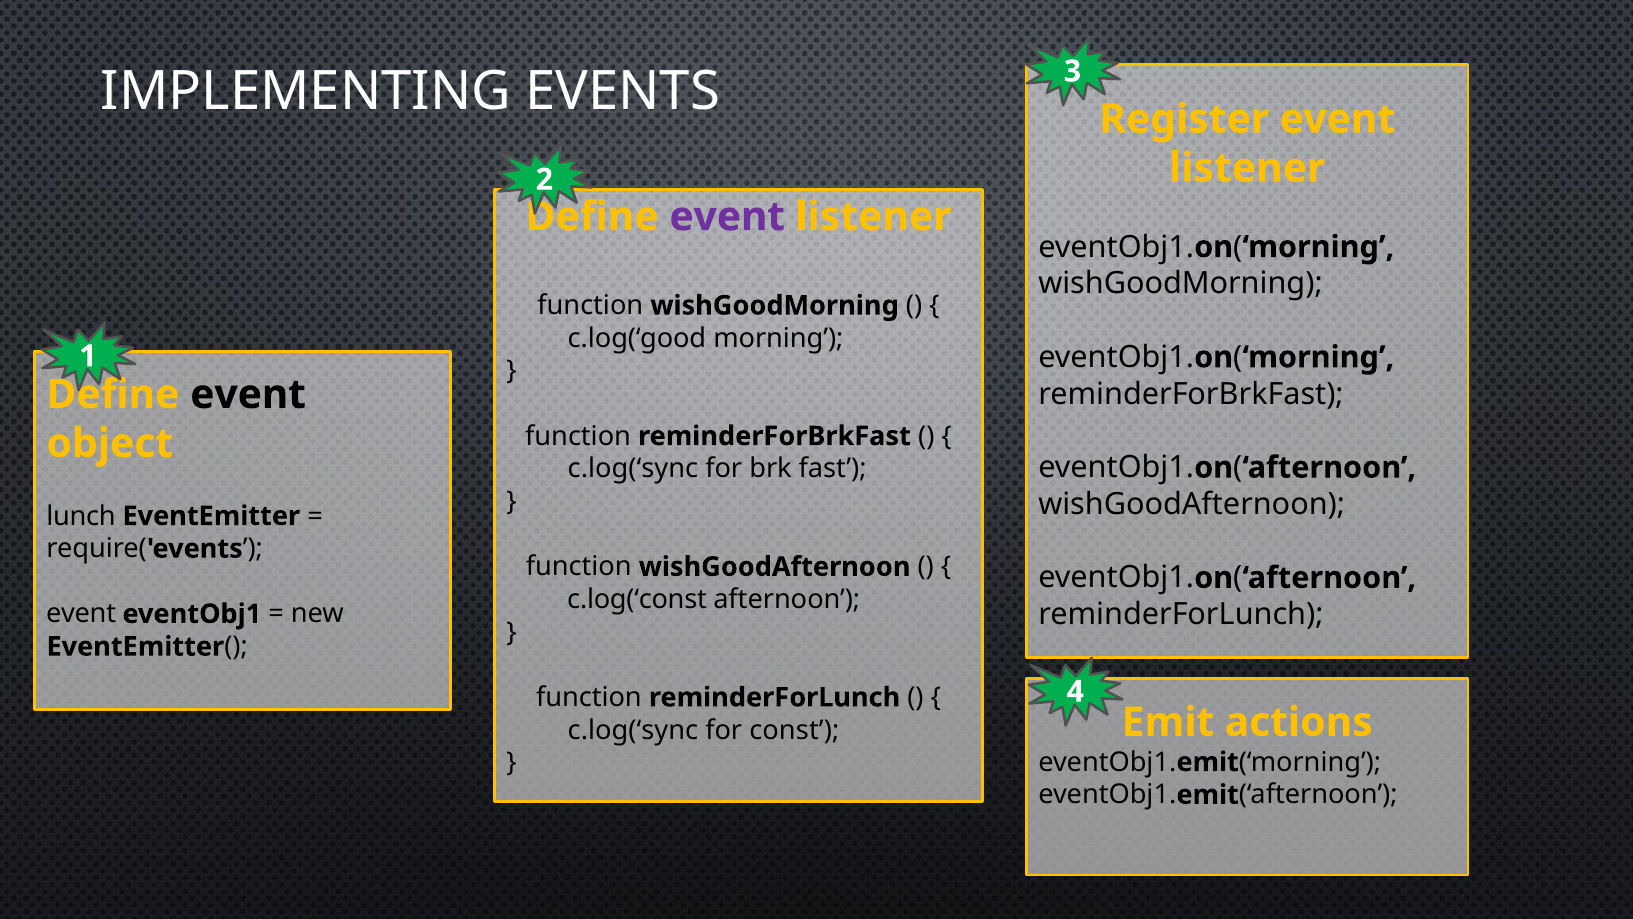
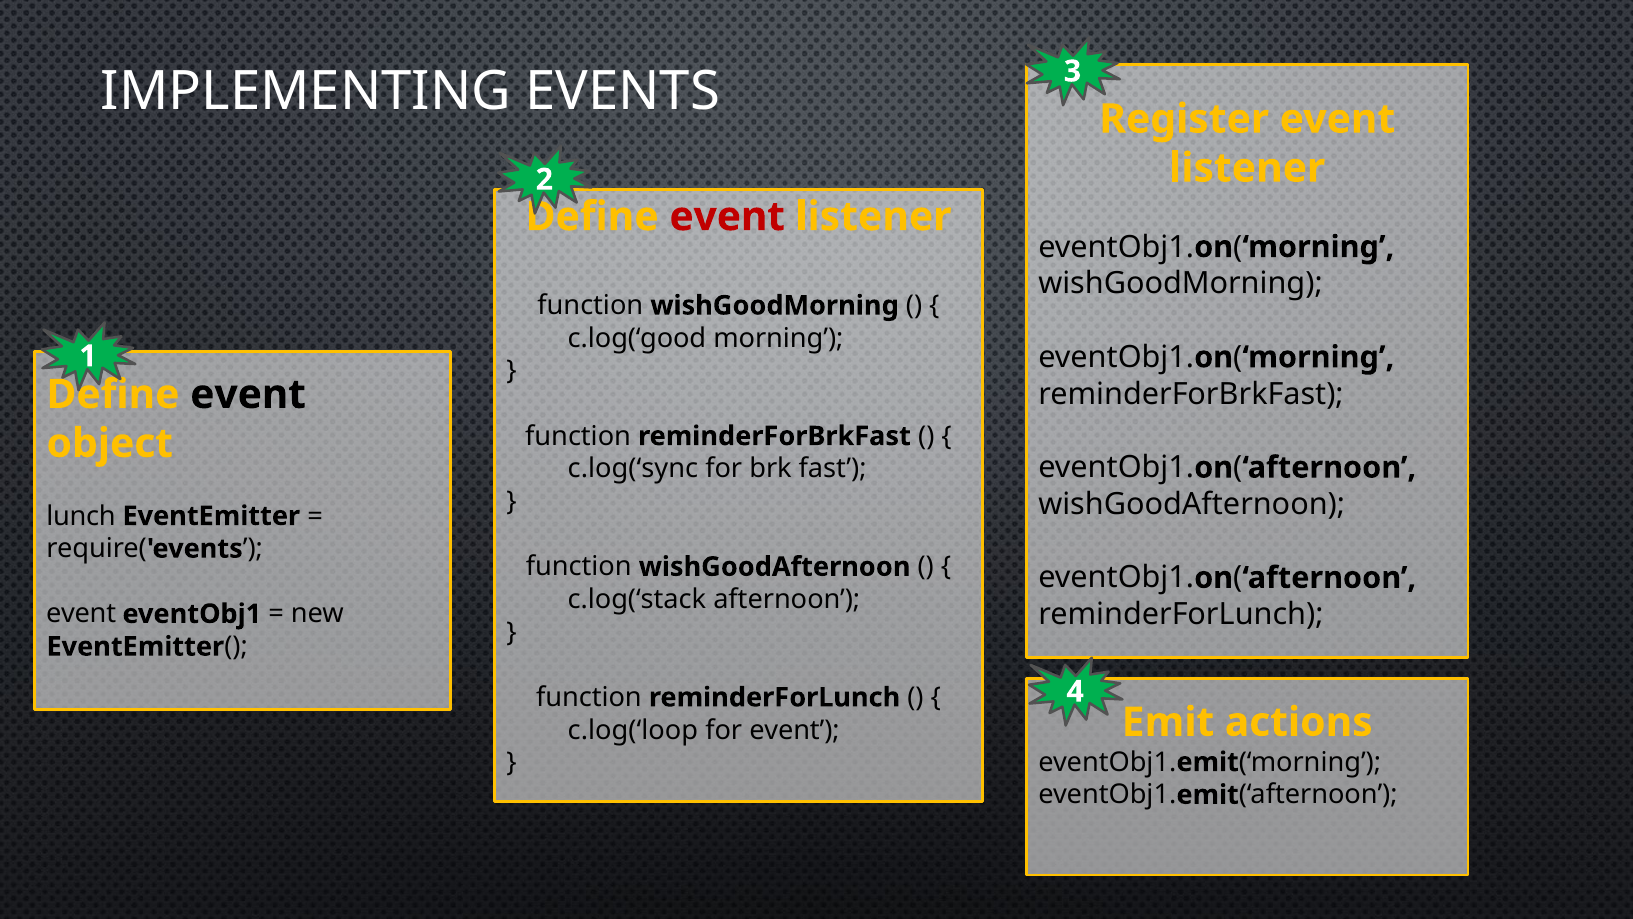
event at (727, 217) colour: purple -> red
c.log(‘const: c.log(‘const -> c.log(‘stack
c.log(‘sync at (633, 730): c.log(‘sync -> c.log(‘loop
for const: const -> event
